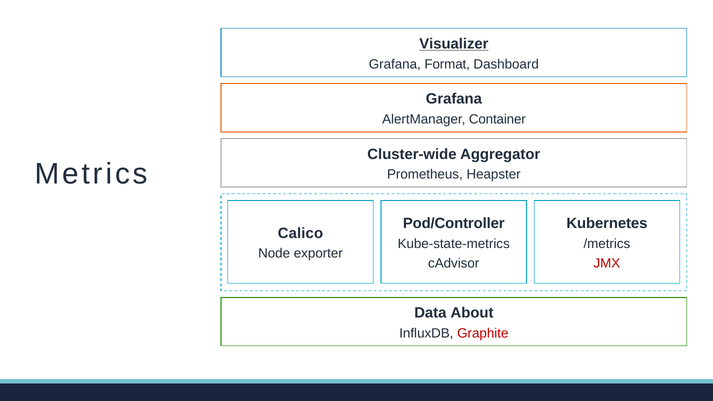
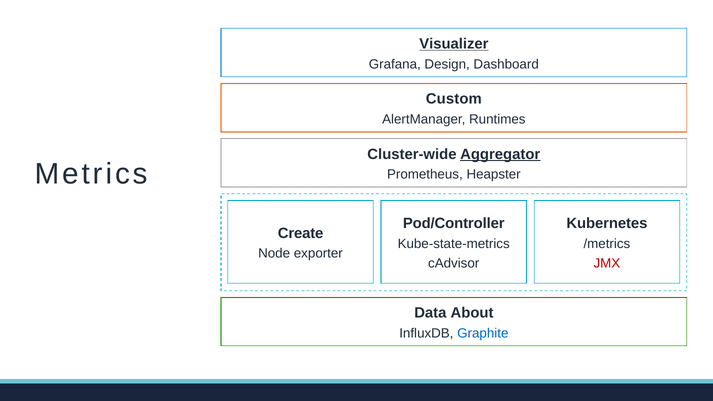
Format: Format -> Design
Grafana at (454, 99): Grafana -> Custom
Container: Container -> Runtimes
Aggregator underline: none -> present
Calico: Calico -> Create
Graphite colour: red -> blue
